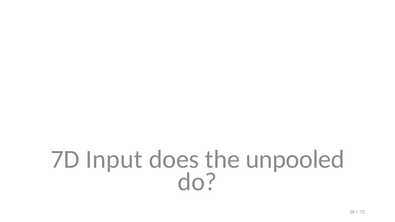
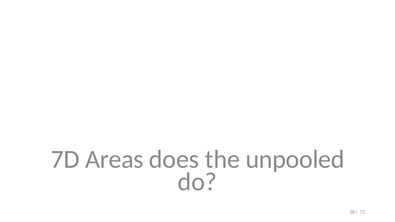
Input: Input -> Areas
